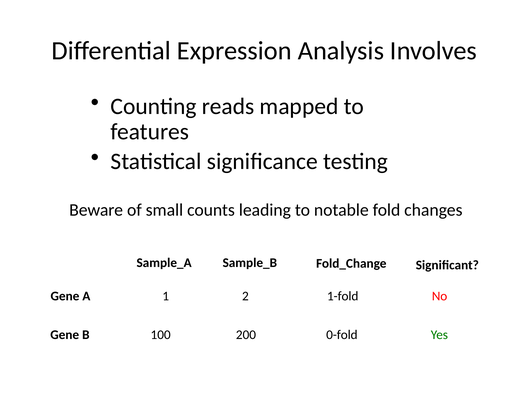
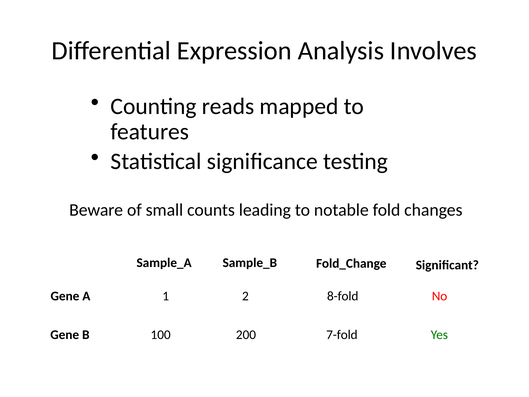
1-fold: 1-fold -> 8-fold
0-fold: 0-fold -> 7-fold
